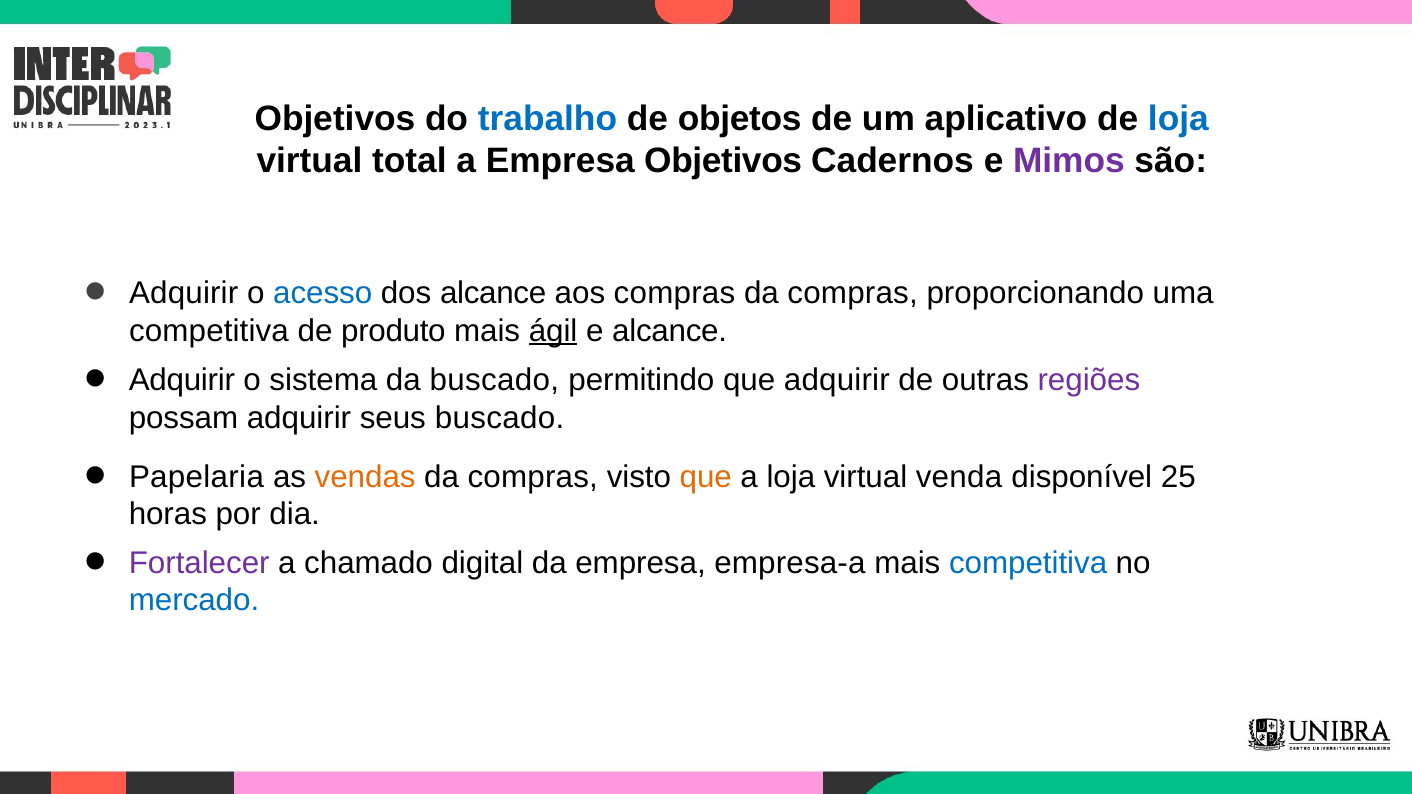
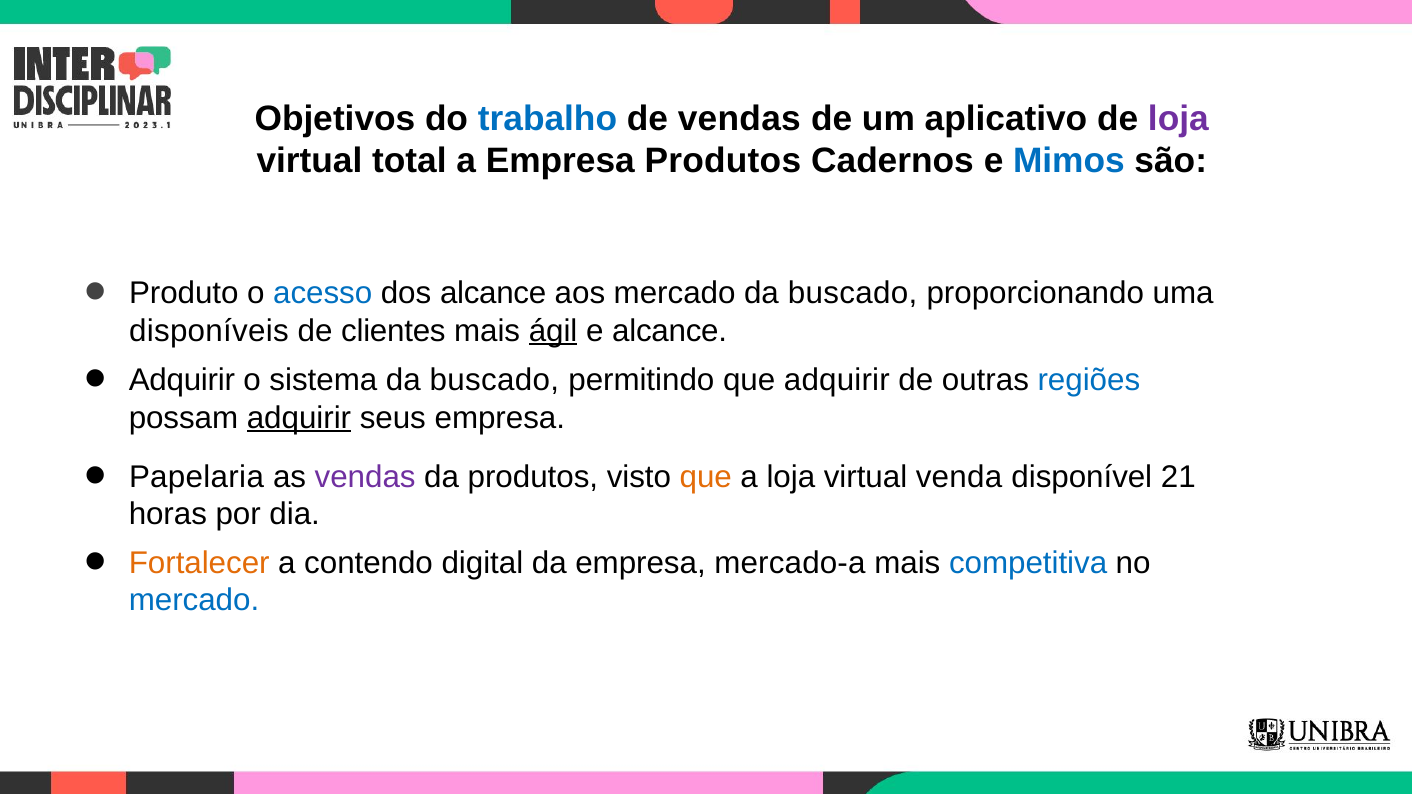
de objetos: objetos -> vendas
loja at (1178, 119) colour: blue -> purple
Empresa Objetivos: Objetivos -> Produtos
Mimos colour: purple -> blue
Adquirir at (184, 293): Adquirir -> Produto
aos compras: compras -> mercado
compras at (853, 293): compras -> buscado
competitiva at (209, 331): competitiva -> disponíveis
produto: produto -> clientes
regiões colour: purple -> blue
adquirir at (299, 418) underline: none -> present
seus buscado: buscado -> empresa
vendas at (365, 477) colour: orange -> purple
compras at (533, 477): compras -> produtos
25: 25 -> 21
Fortalecer colour: purple -> orange
chamado: chamado -> contendo
empresa-a: empresa-a -> mercado-a
